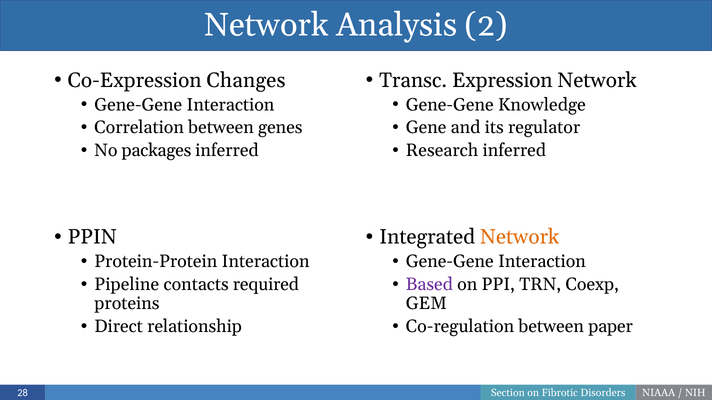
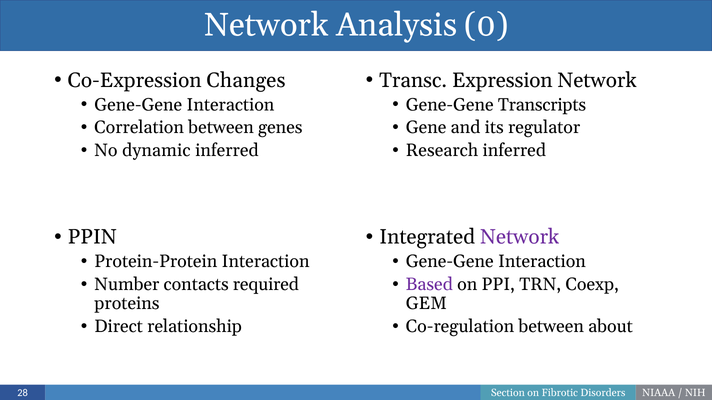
2: 2 -> 0
Knowledge: Knowledge -> Transcripts
packages: packages -> dynamic
Network at (520, 237) colour: orange -> purple
Pipeline: Pipeline -> Number
paper: paper -> about
